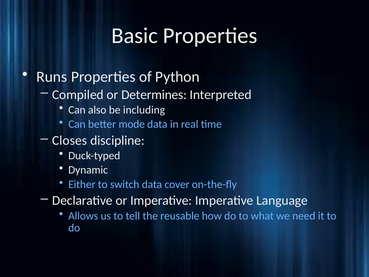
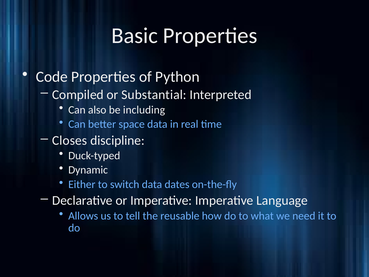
Runs: Runs -> Code
Determines: Determines -> Substantial
mode: mode -> space
cover: cover -> dates
